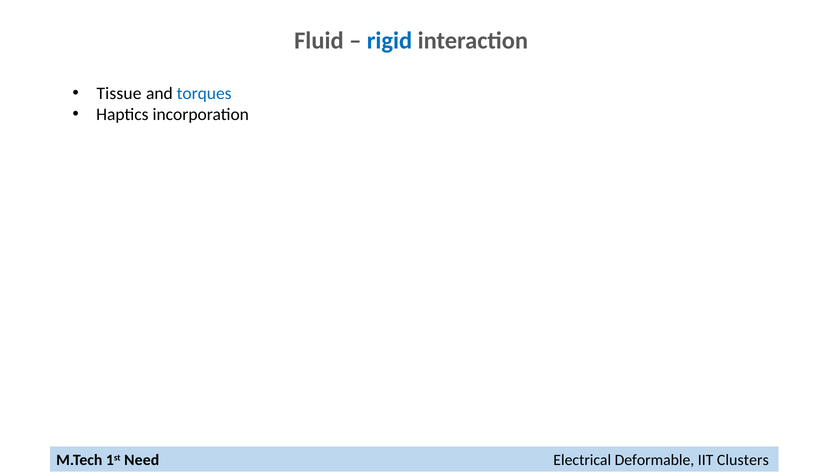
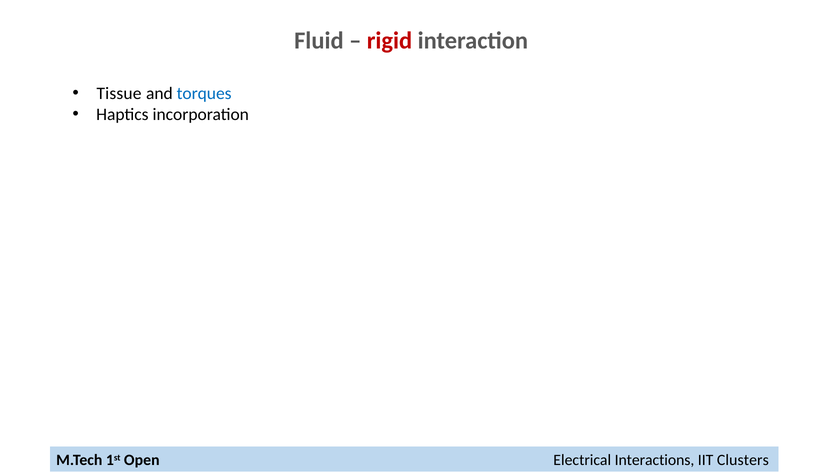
rigid colour: blue -> red
Need: Need -> Open
Deformable: Deformable -> Interactions
